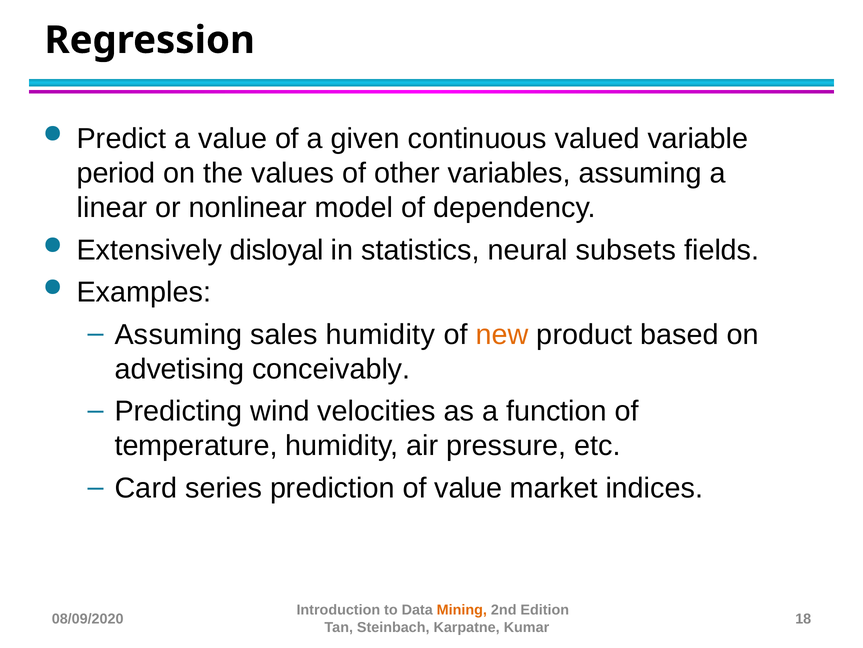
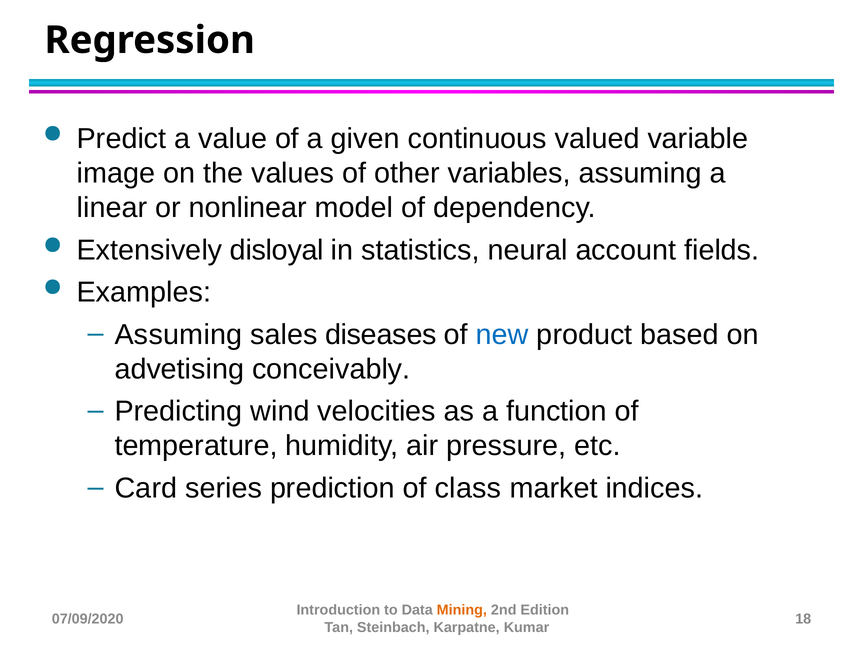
period: period -> image
subsets: subsets -> account
sales humidity: humidity -> diseases
new colour: orange -> blue
of value: value -> class
08/09/2020: 08/09/2020 -> 07/09/2020
